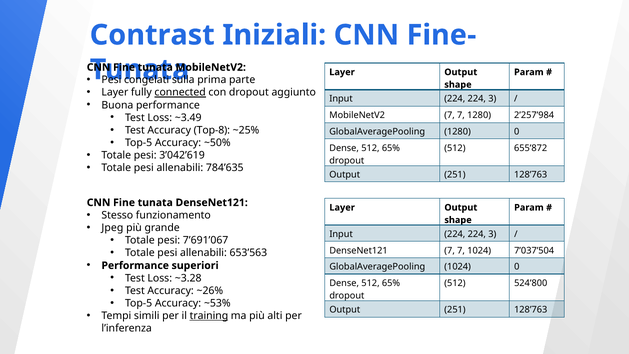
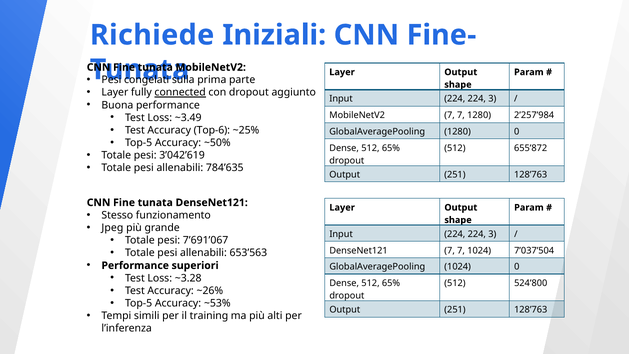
Contrast: Contrast -> Richiede
Top-8: Top-8 -> Top-6
training underline: present -> none
